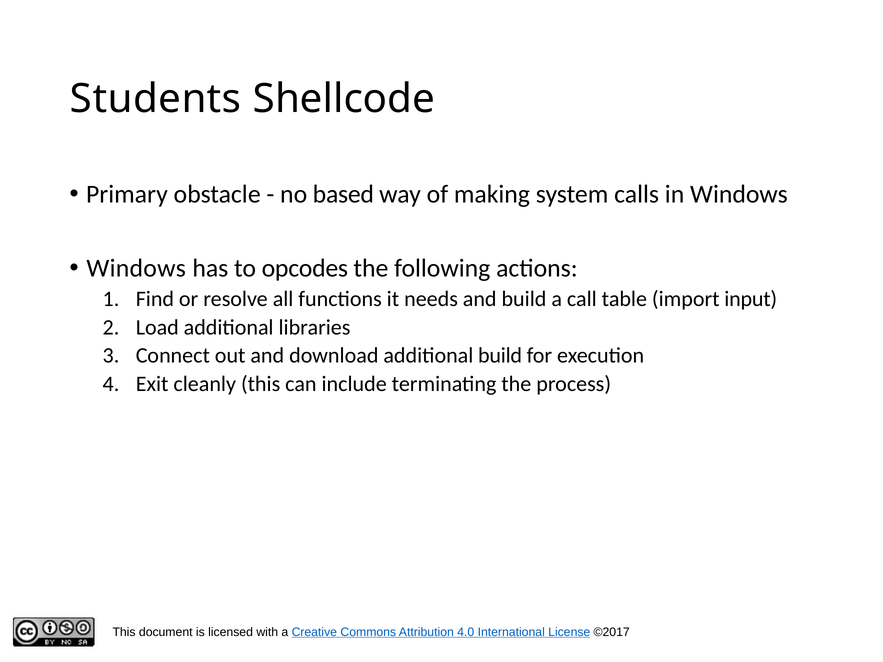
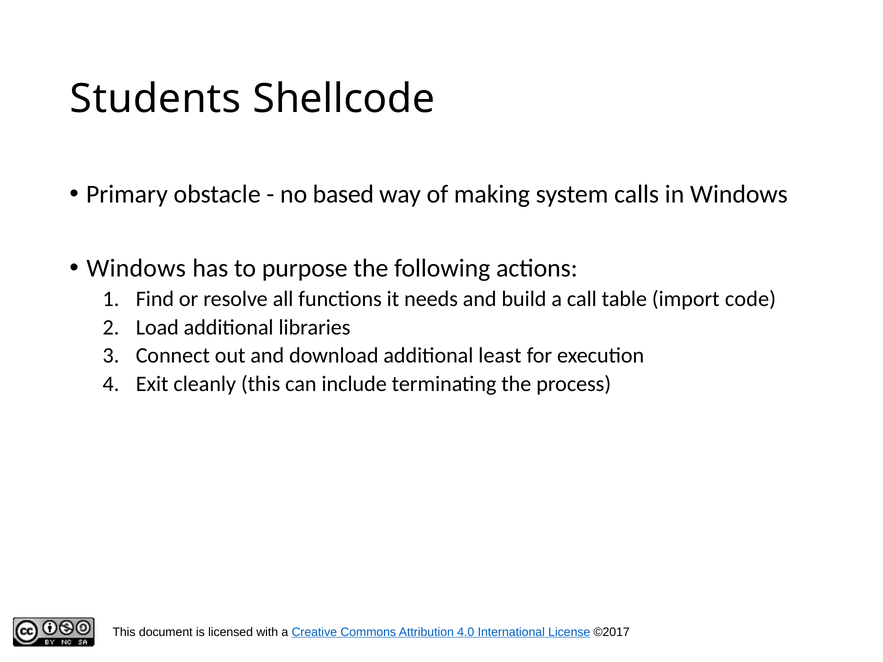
opcodes: opcodes -> purpose
input: input -> code
additional build: build -> least
